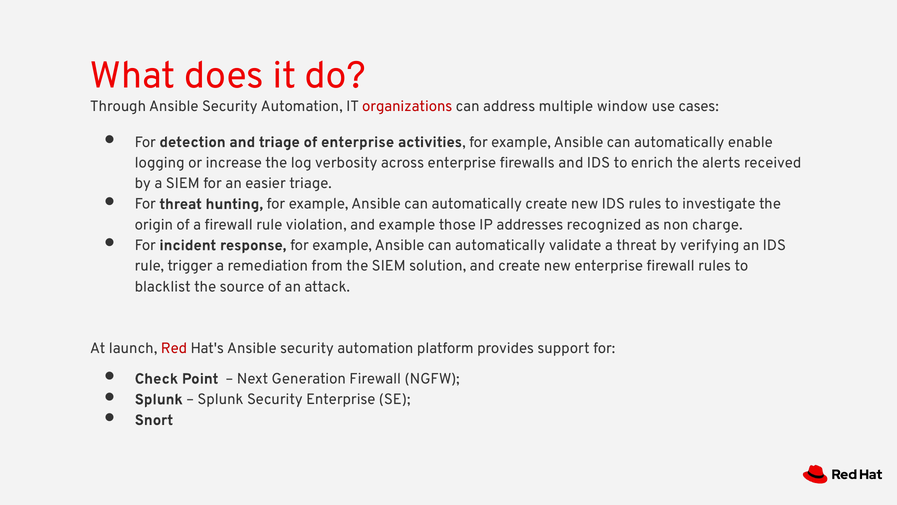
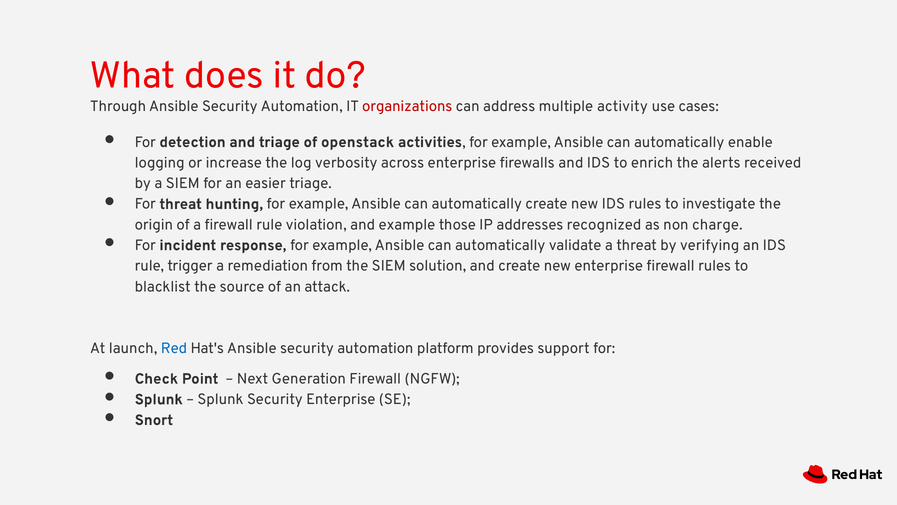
window: window -> activity
of enterprise: enterprise -> openstack
Red colour: red -> blue
